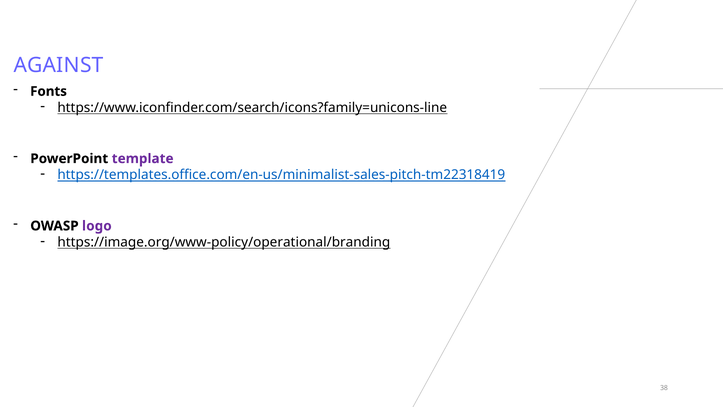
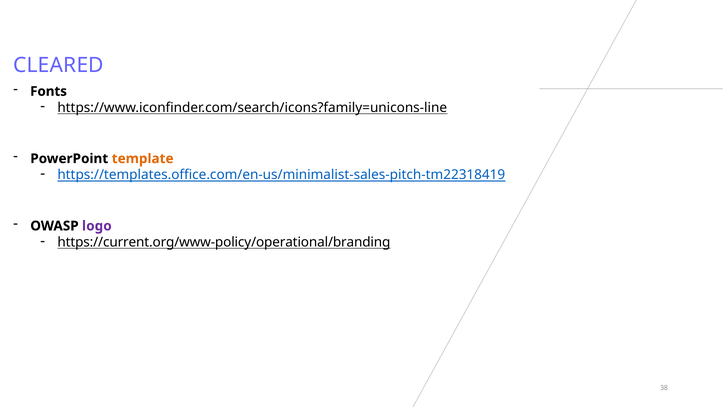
AGAINST: AGAINST -> CLEARED
template colour: purple -> orange
https://image.org/www-policy/operational/branding: https://image.org/www-policy/operational/branding -> https://current.org/www-policy/operational/branding
